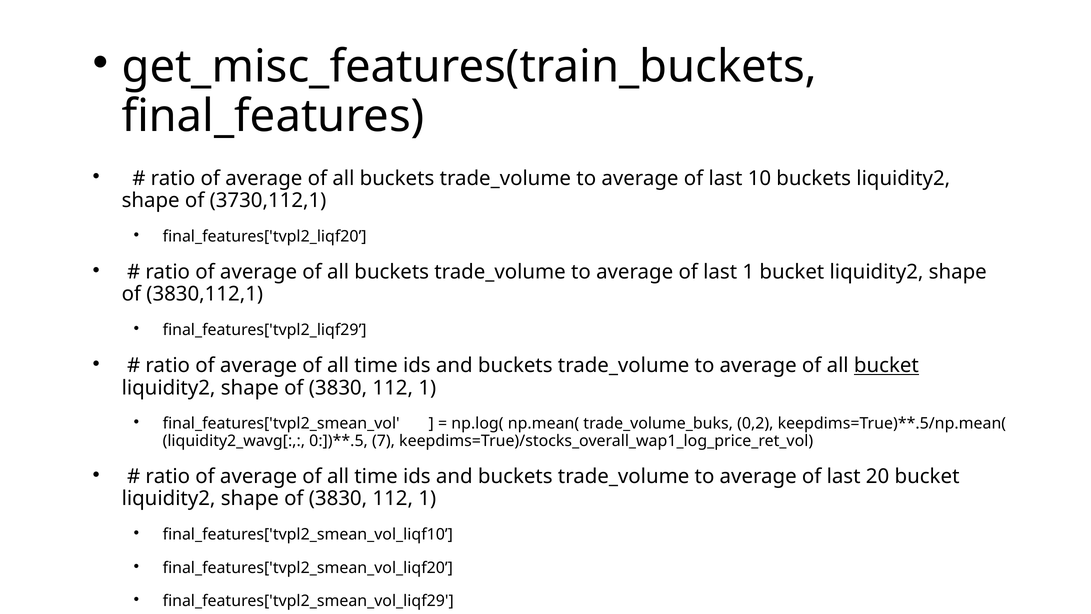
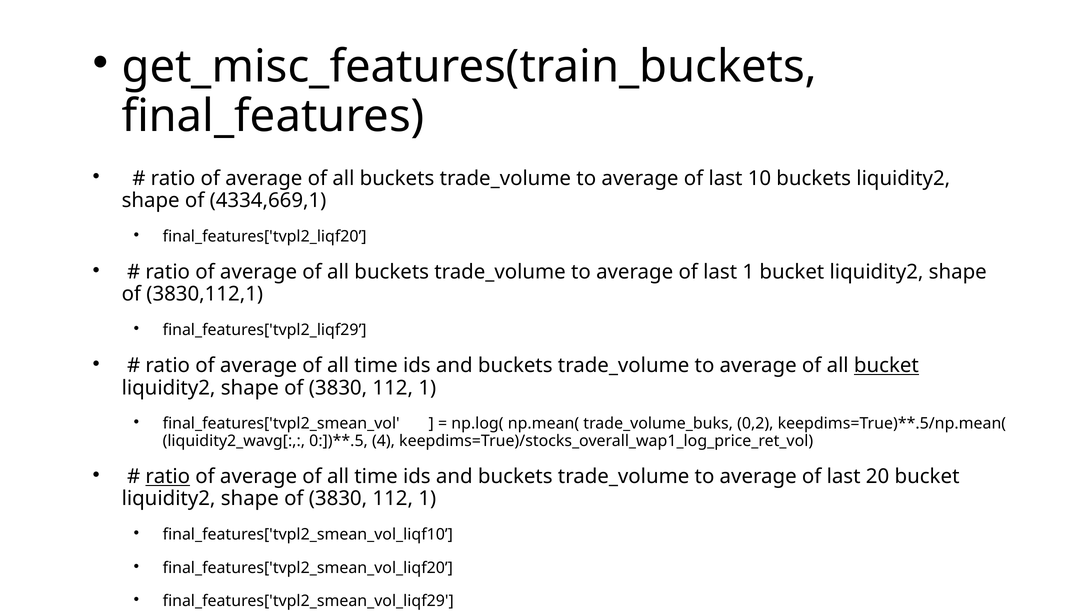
3730,112,1: 3730,112,1 -> 4334,669,1
7: 7 -> 4
ratio at (168, 476) underline: none -> present
